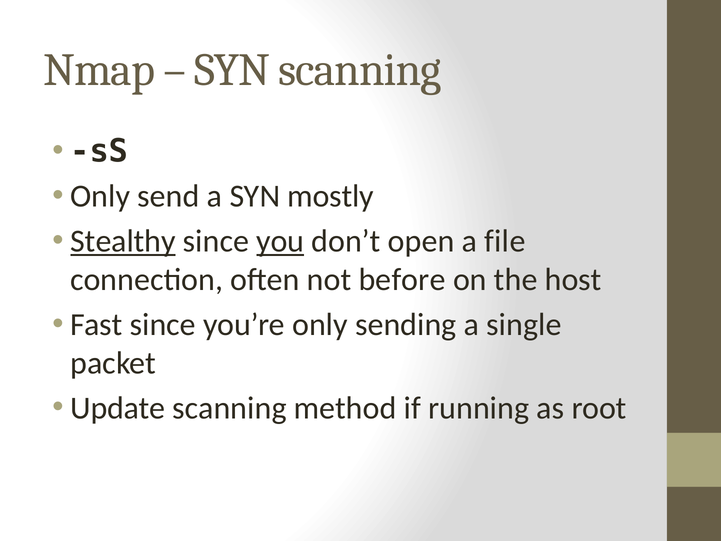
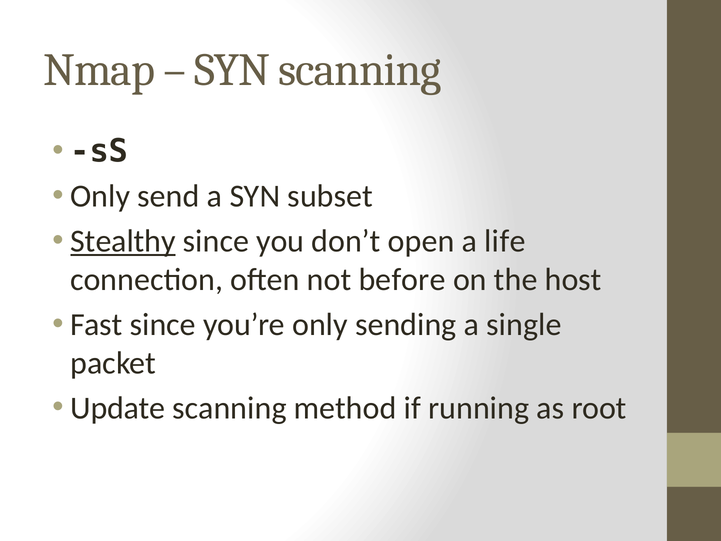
mostly: mostly -> subset
you underline: present -> none
file: file -> life
